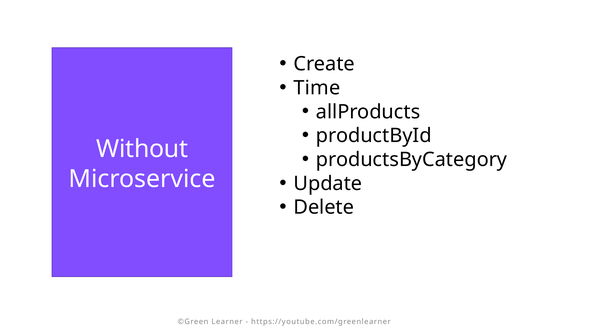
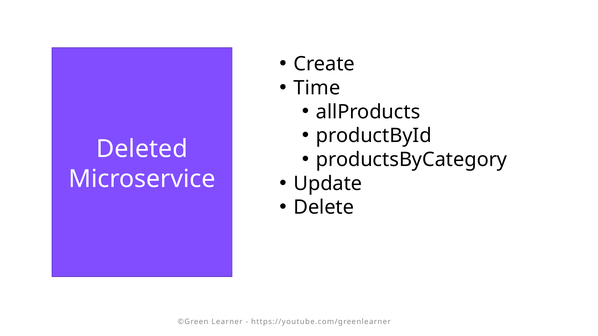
Without: Without -> Deleted
